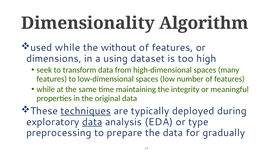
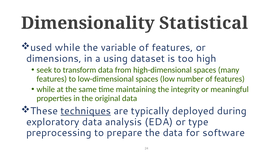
Algorithm: Algorithm -> Statistical
without: without -> variable
data at (92, 122) underline: present -> none
gradually: gradually -> software
